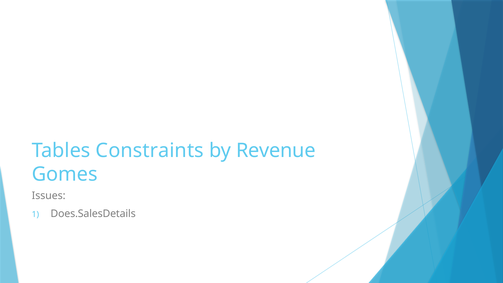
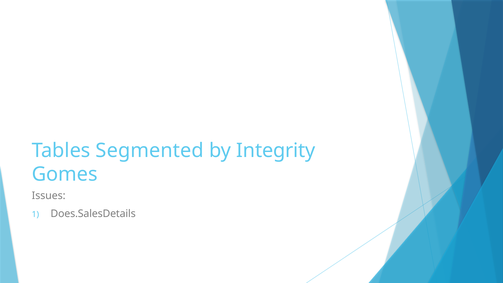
Constraints: Constraints -> Segmented
Revenue: Revenue -> Integrity
